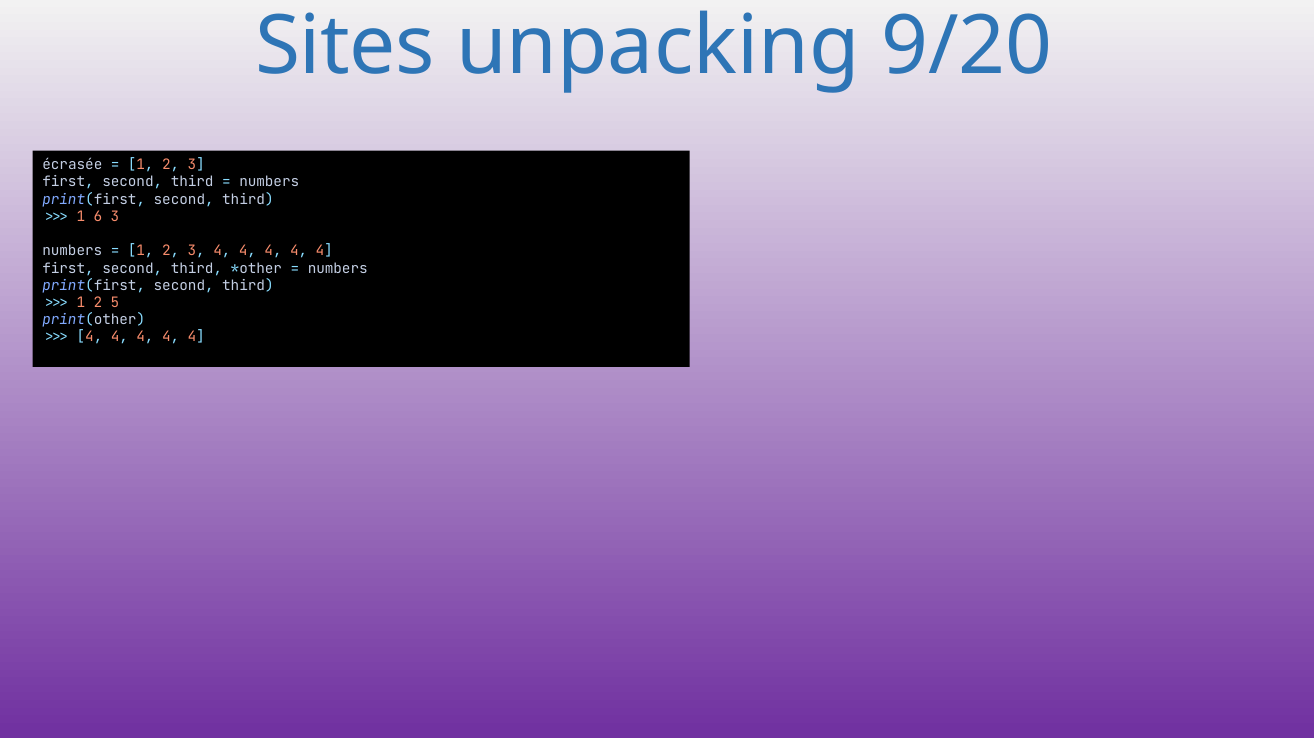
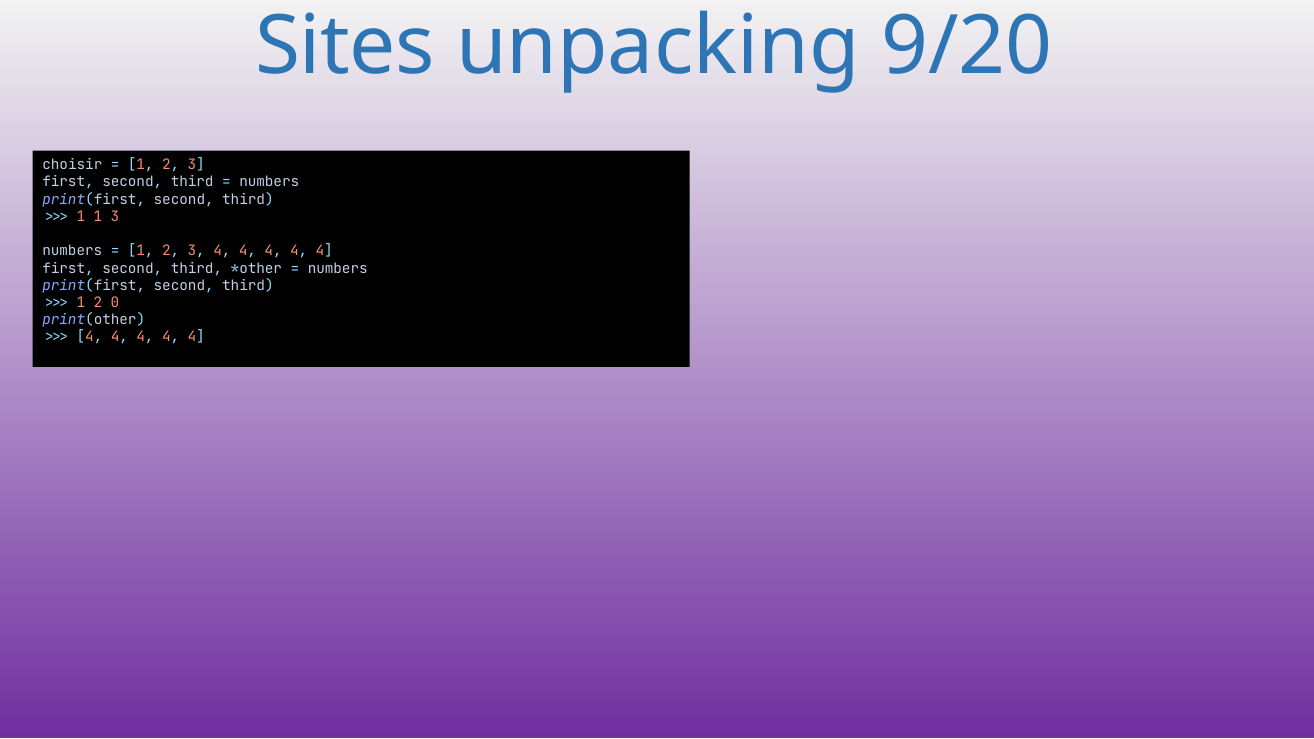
écrasée: écrasée -> choisir
1 6: 6 -> 1
5: 5 -> 0
